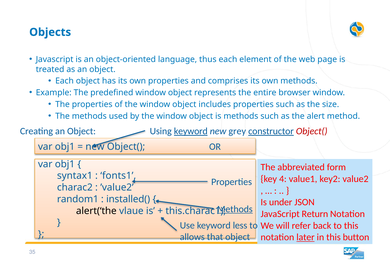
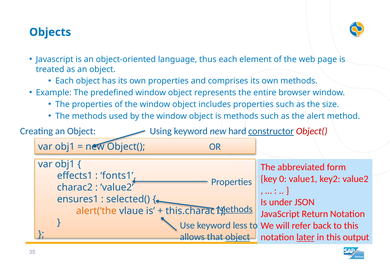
keyword at (191, 131) underline: present -> none
grey: grey -> hard
syntax1: syntax1 -> effects1
4: 4 -> 0
random1: random1 -> ensures1
installed(: installed( -> selected(
alert(‘the colour: black -> orange
object at (238, 237) underline: none -> present
button: button -> output
